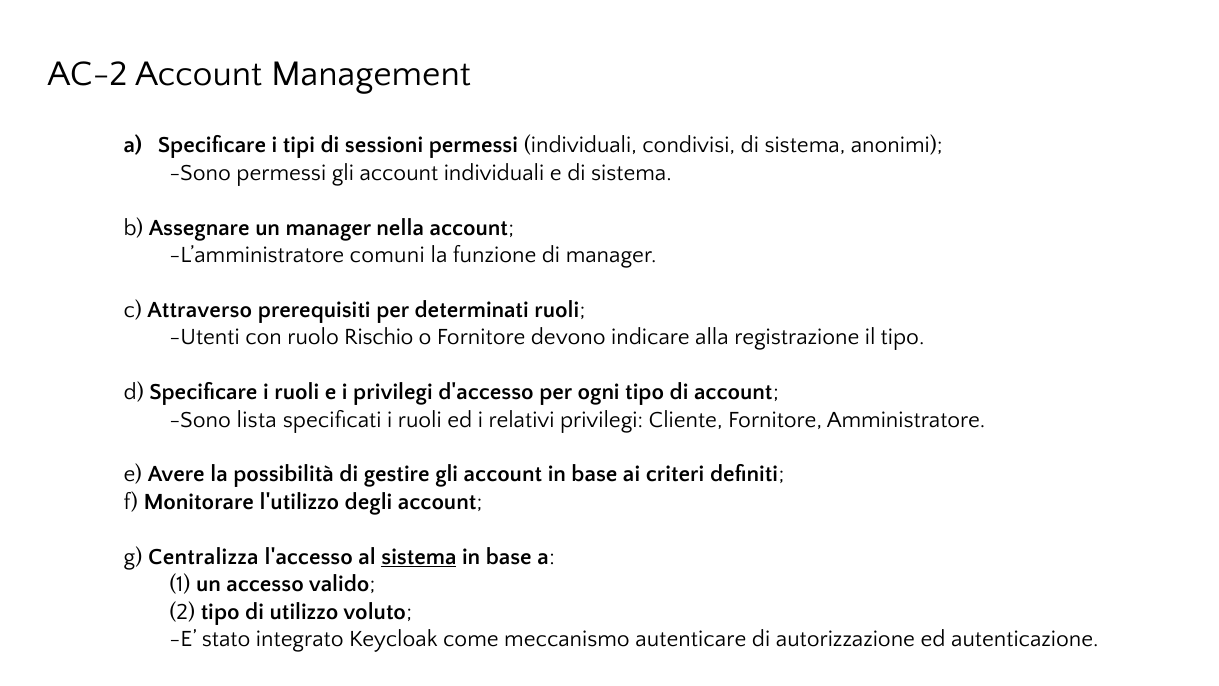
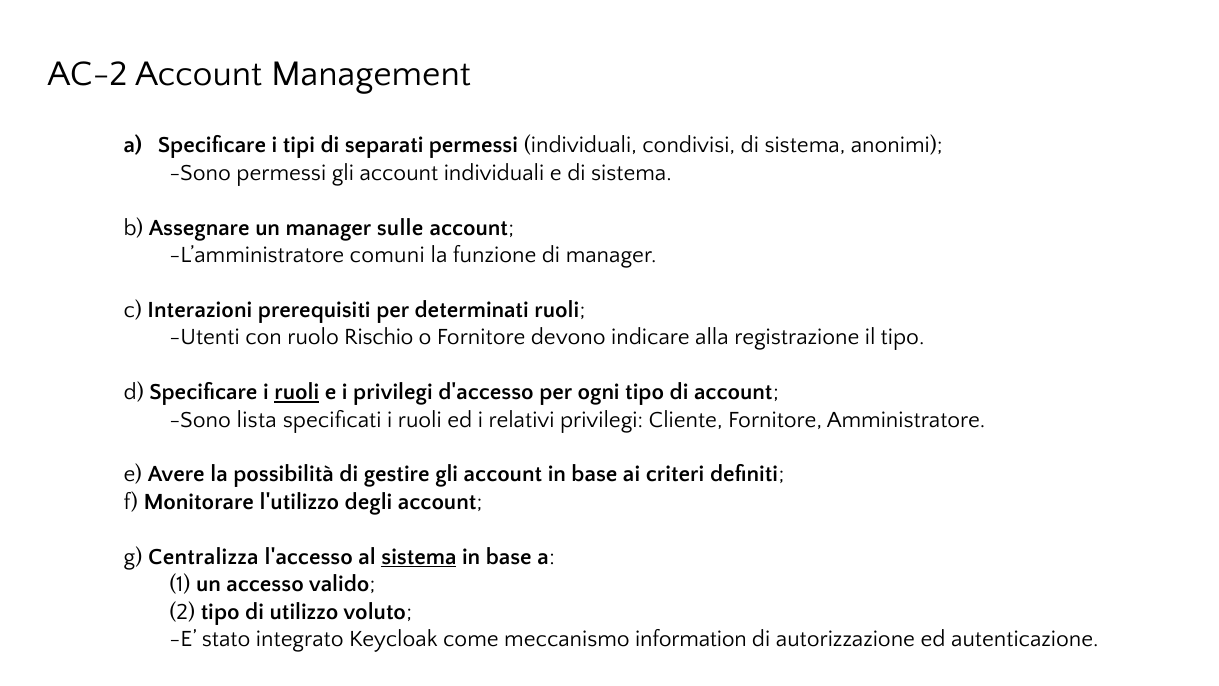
sessioni: sessioni -> separati
nella: nella -> sulle
Attraverso: Attraverso -> Interazioni
ruoli at (297, 392) underline: none -> present
autenticare: autenticare -> information
